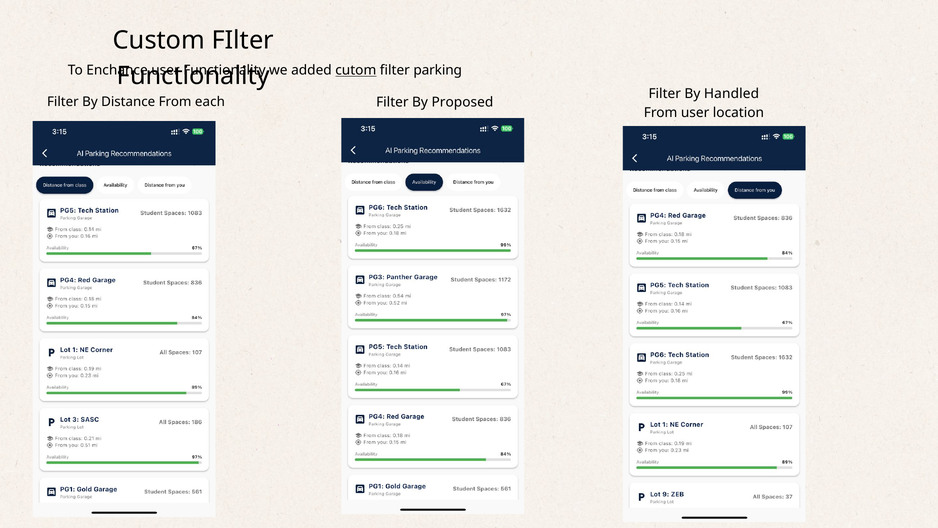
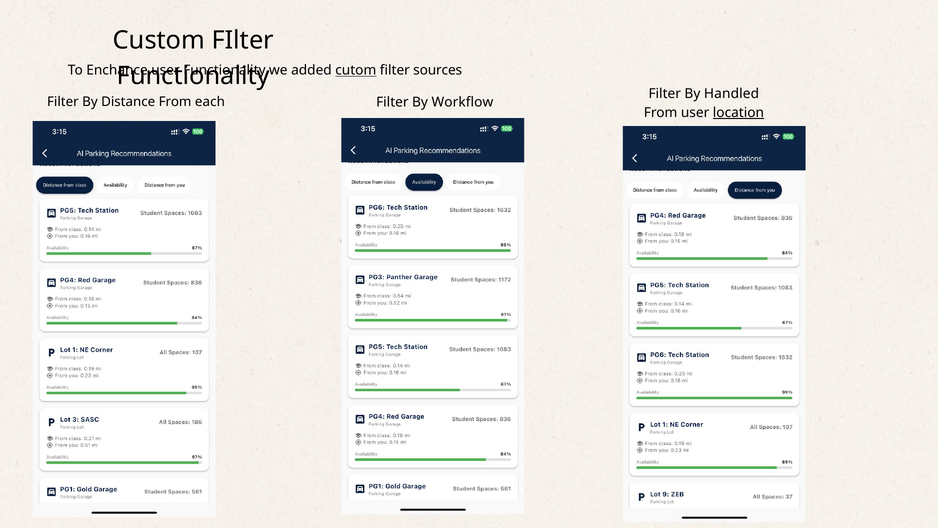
parking: parking -> sources
Proposed: Proposed -> Workflow
location underline: none -> present
